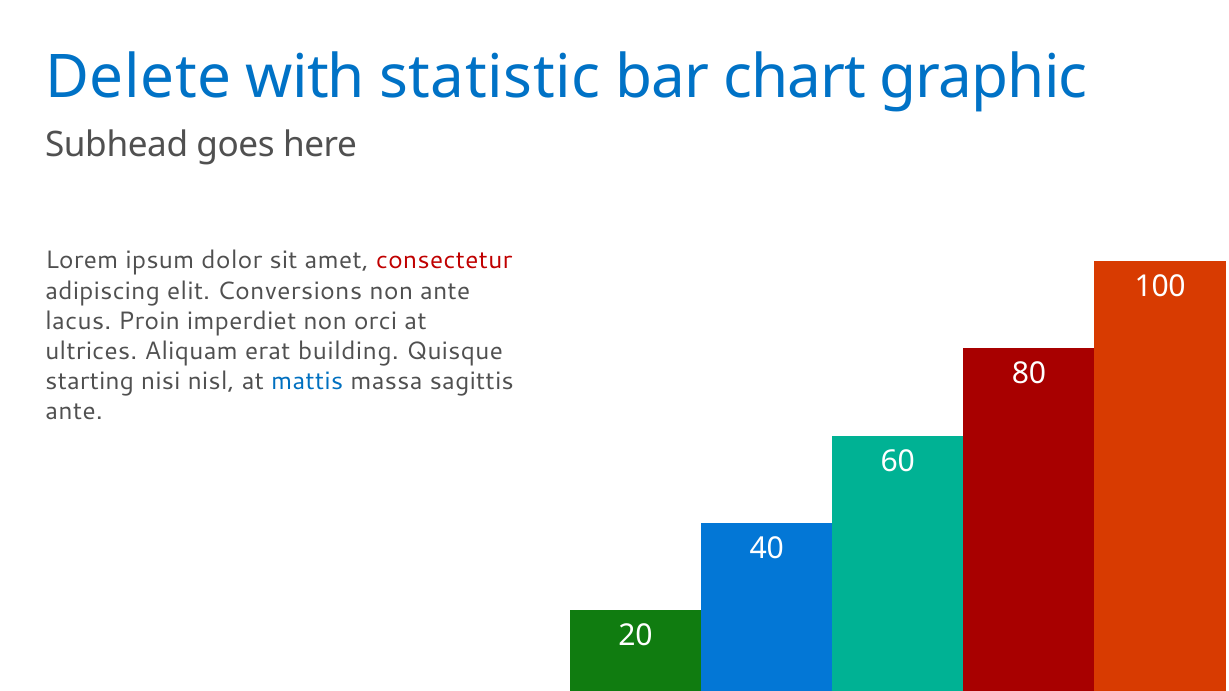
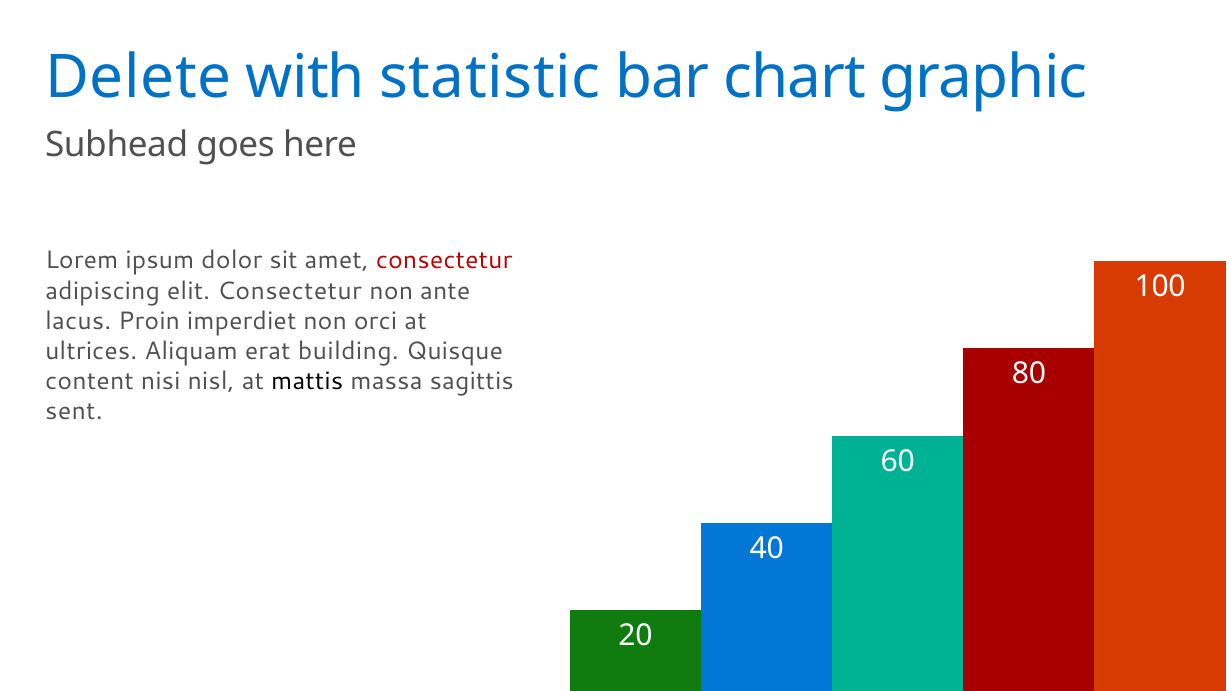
elit Conversions: Conversions -> Consectetur
starting: starting -> content
mattis colour: blue -> black
ante at (74, 411): ante -> sent
